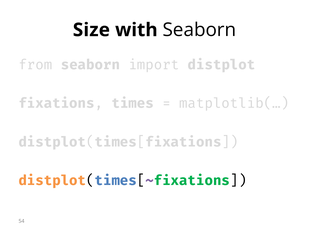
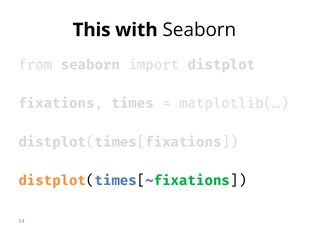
Size: Size -> This
